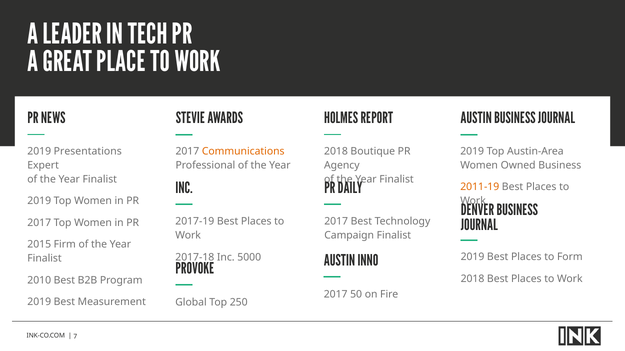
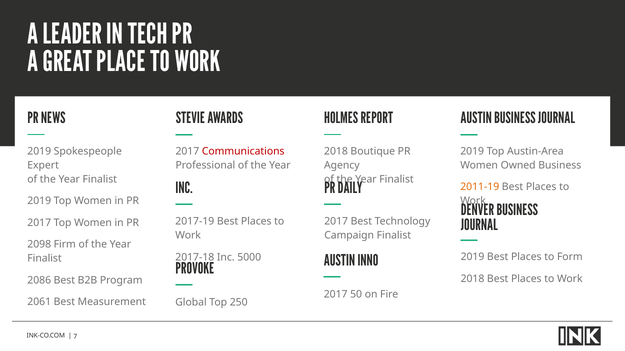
Presentations: Presentations -> Spokespeople
Communications colour: orange -> red
2015: 2015 -> 2098
2010: 2010 -> 2086
2019 at (39, 303): 2019 -> 2061
